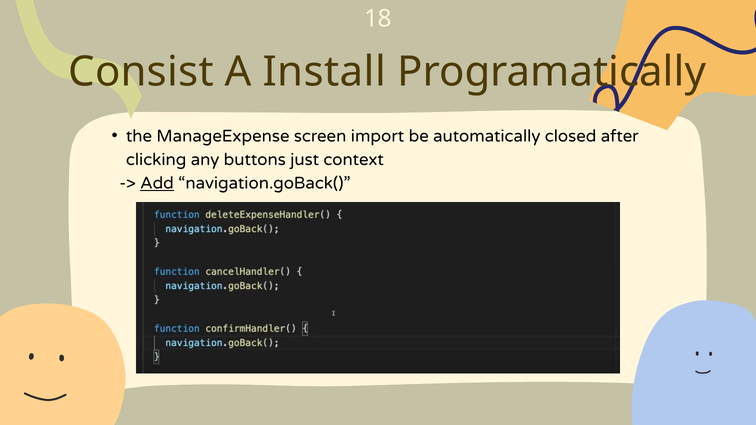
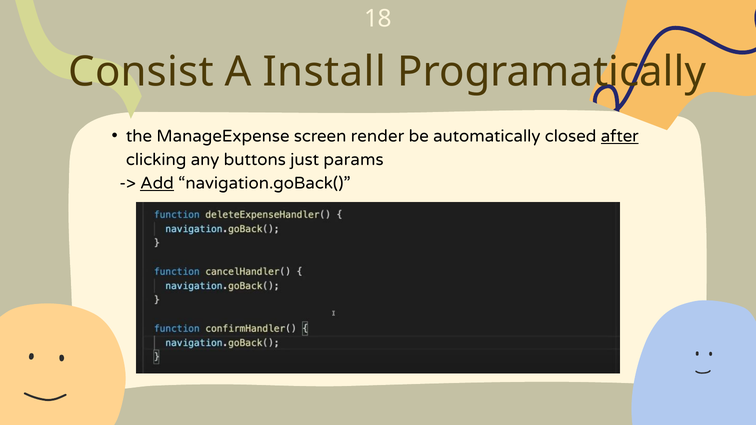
import: import -> render
after underline: none -> present
context: context -> params
